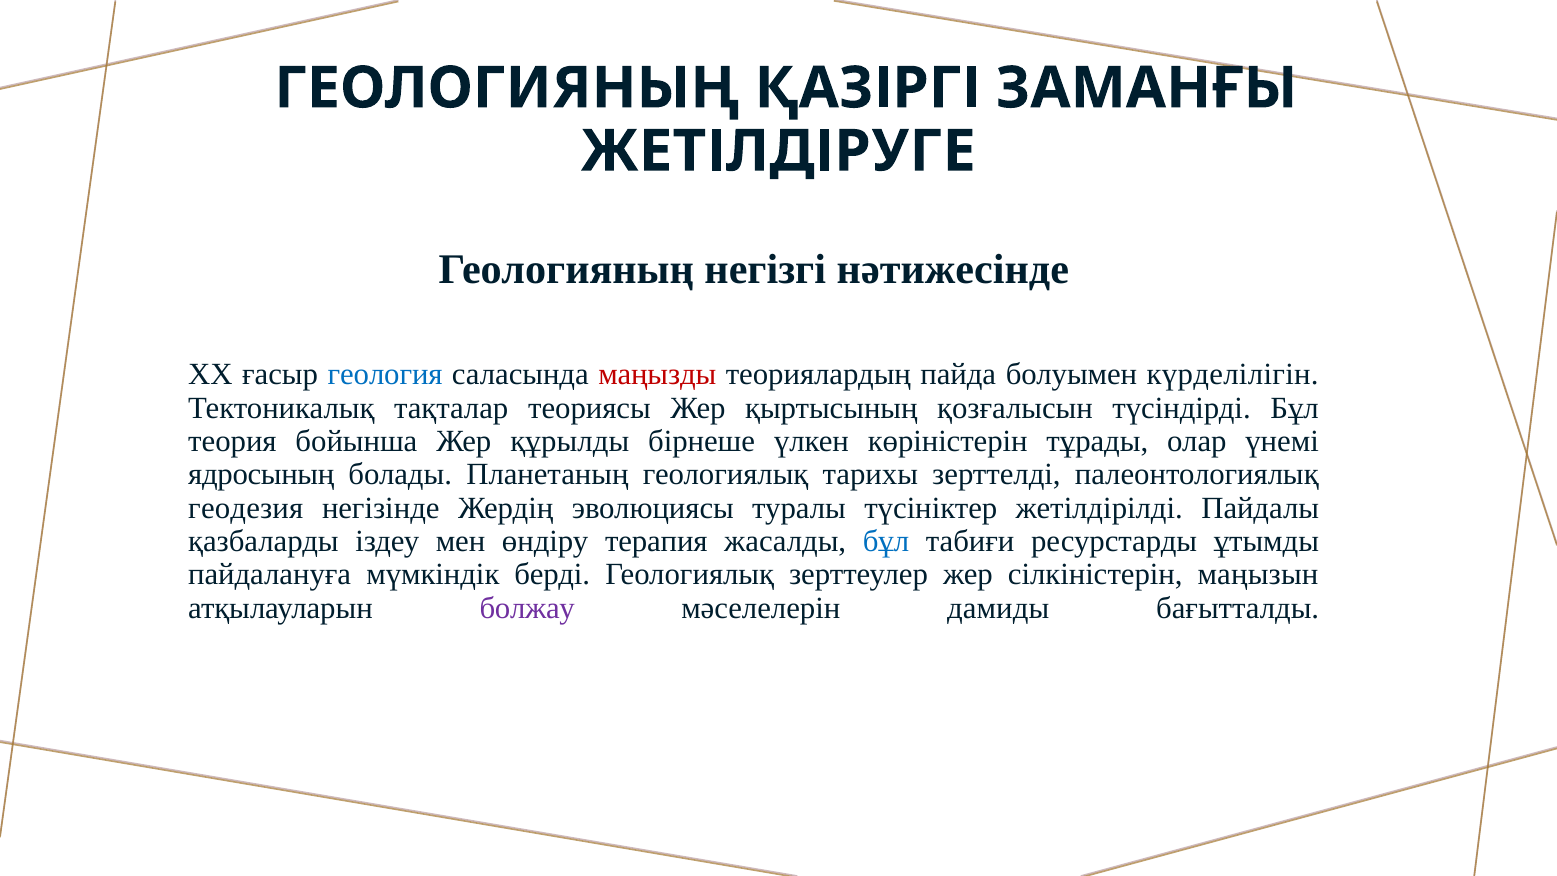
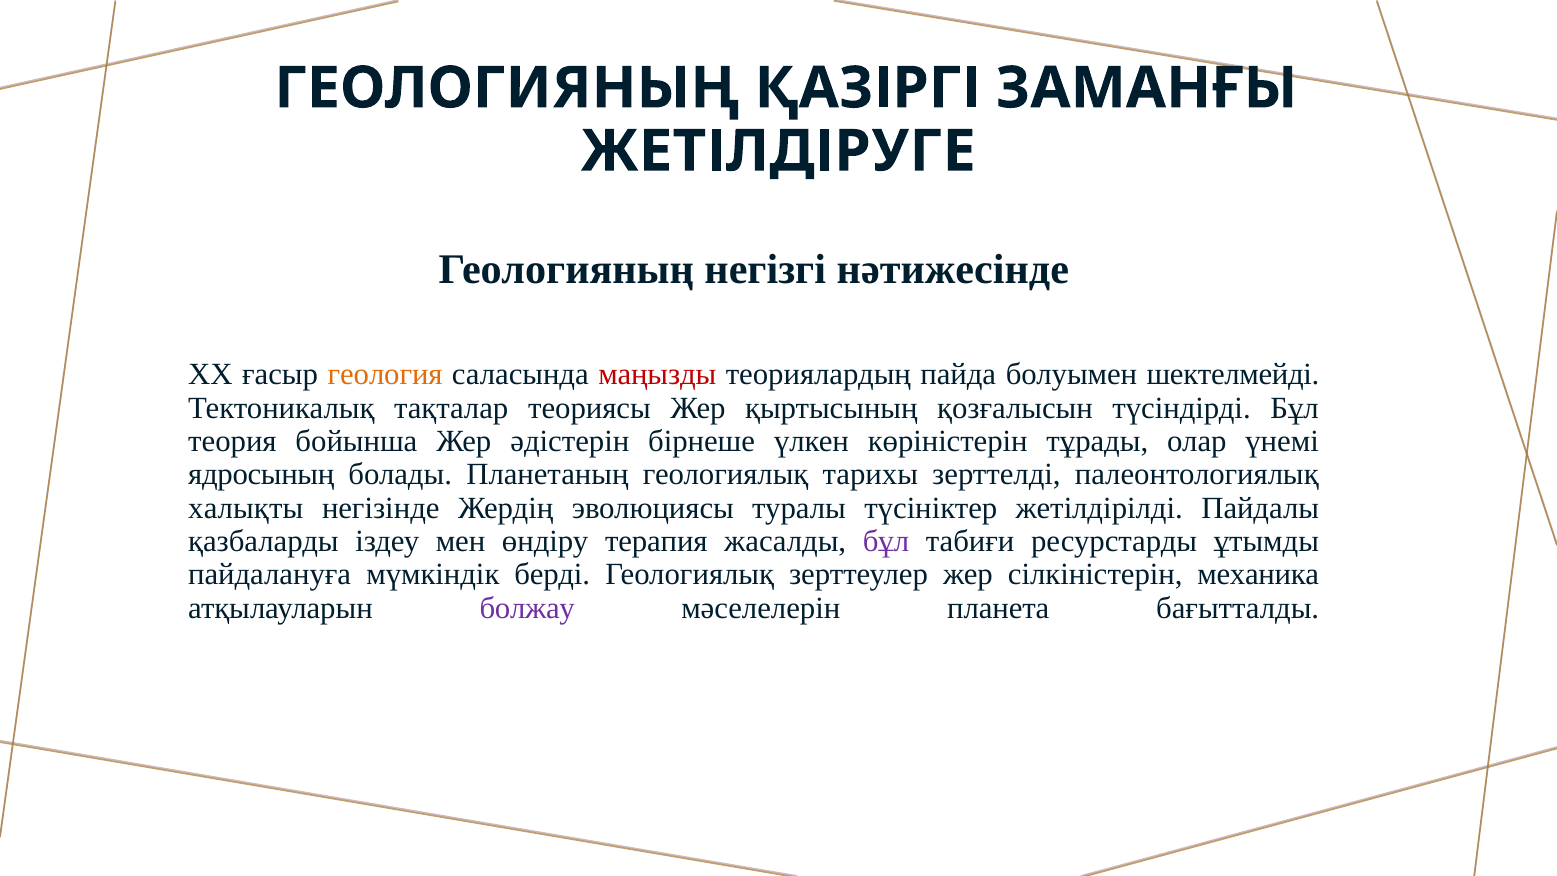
геология colour: blue -> orange
күрделілігін: күрделілігін -> шектелмейді
құрылды: құрылды -> әдістерін
геодезия: геодезия -> халықты
бұл at (886, 541) colour: blue -> purple
маңызын: маңызын -> механика
дамиды: дамиды -> планета
